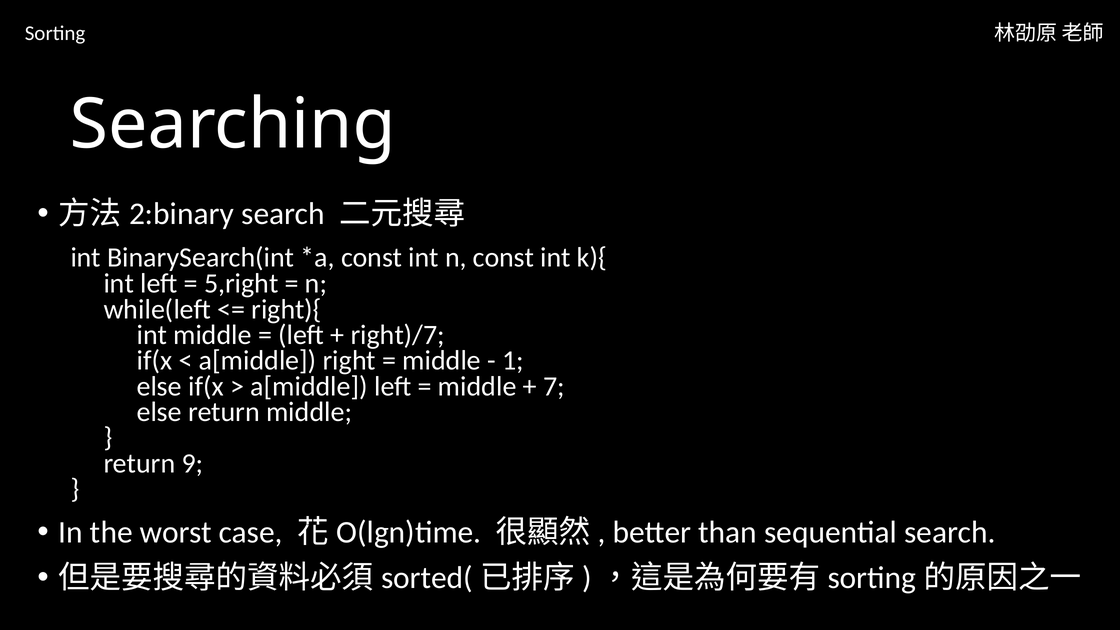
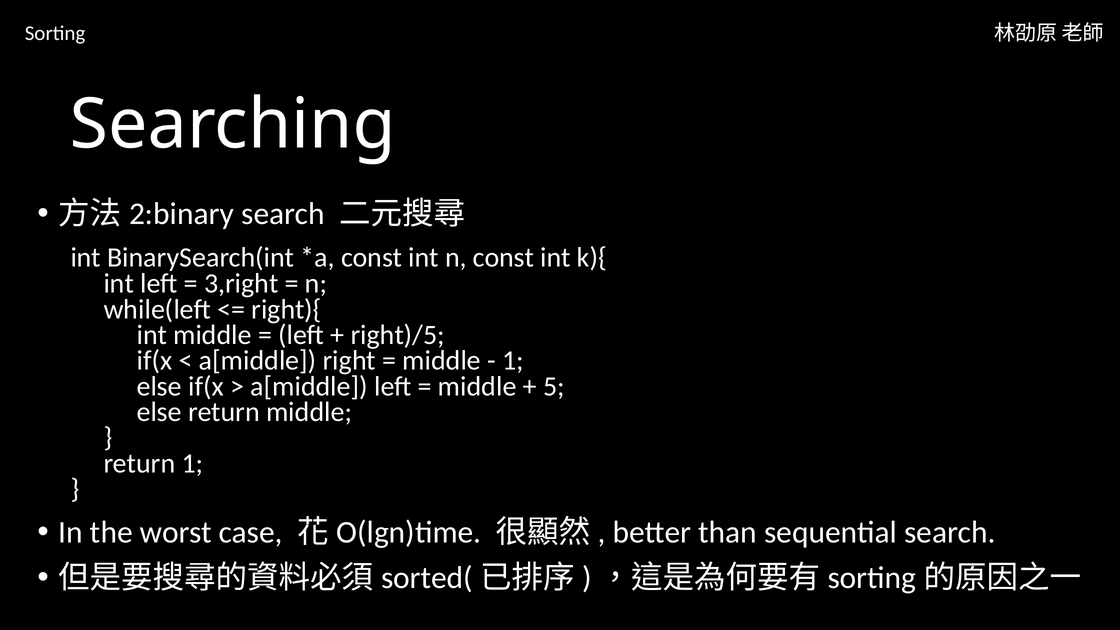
5,right: 5,right -> 3,right
right)/7: right)/7 -> right)/5
7: 7 -> 5
return 9: 9 -> 1
